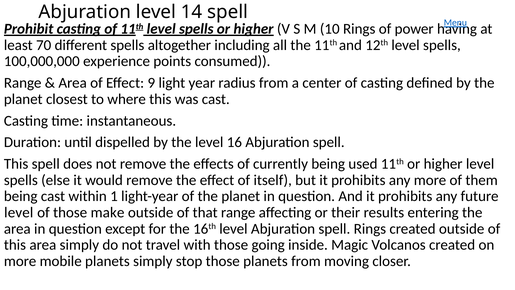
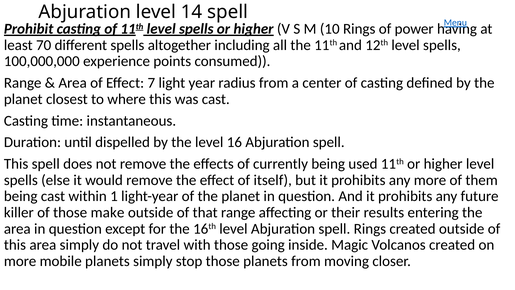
9: 9 -> 7
level at (19, 212): level -> killer
